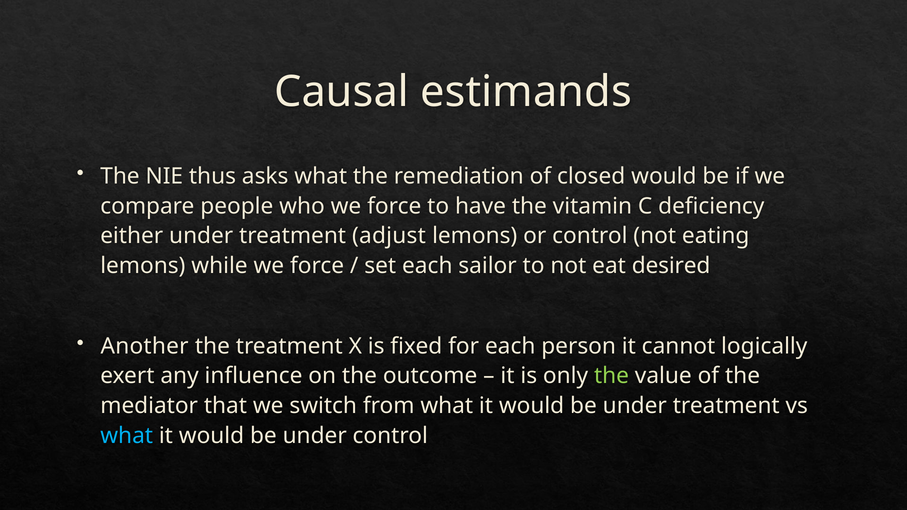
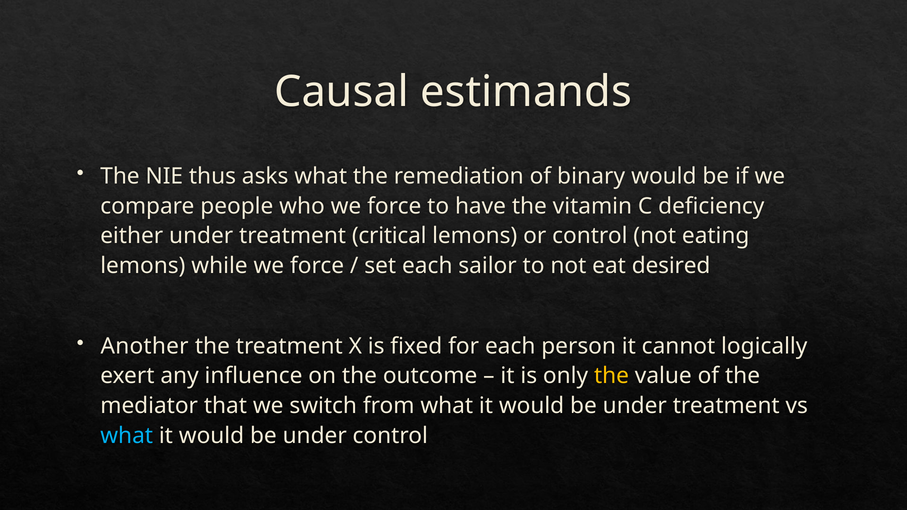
closed: closed -> binary
adjust: adjust -> critical
the at (612, 376) colour: light green -> yellow
